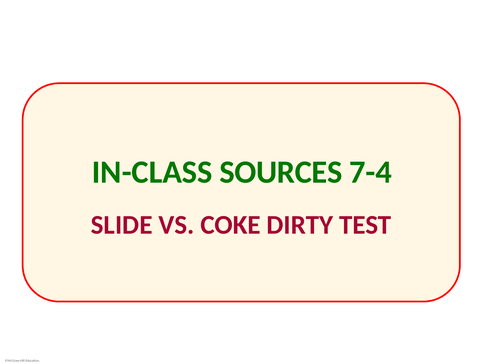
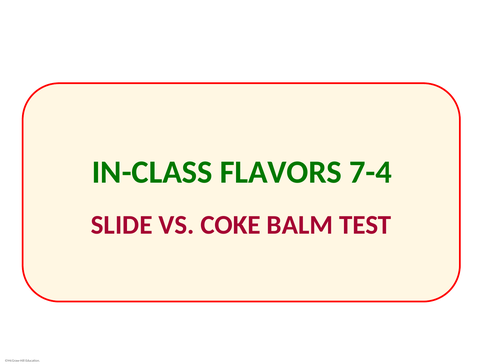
SOURCES: SOURCES -> FLAVORS
DIRTY: DIRTY -> BALM
